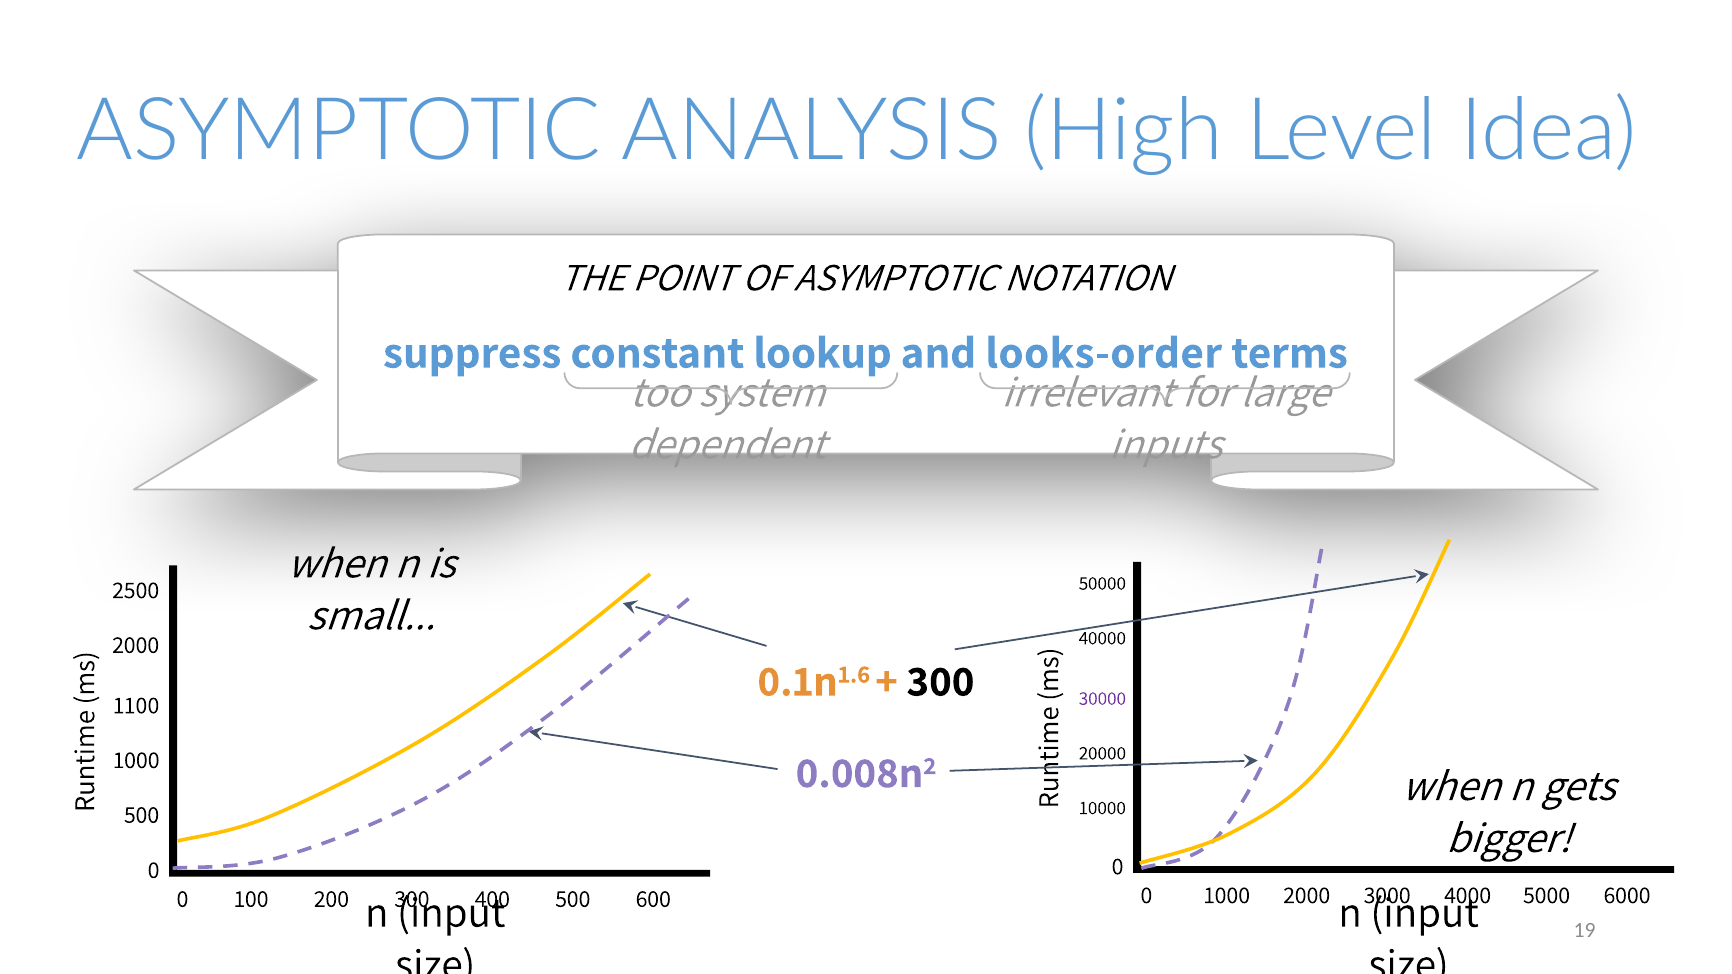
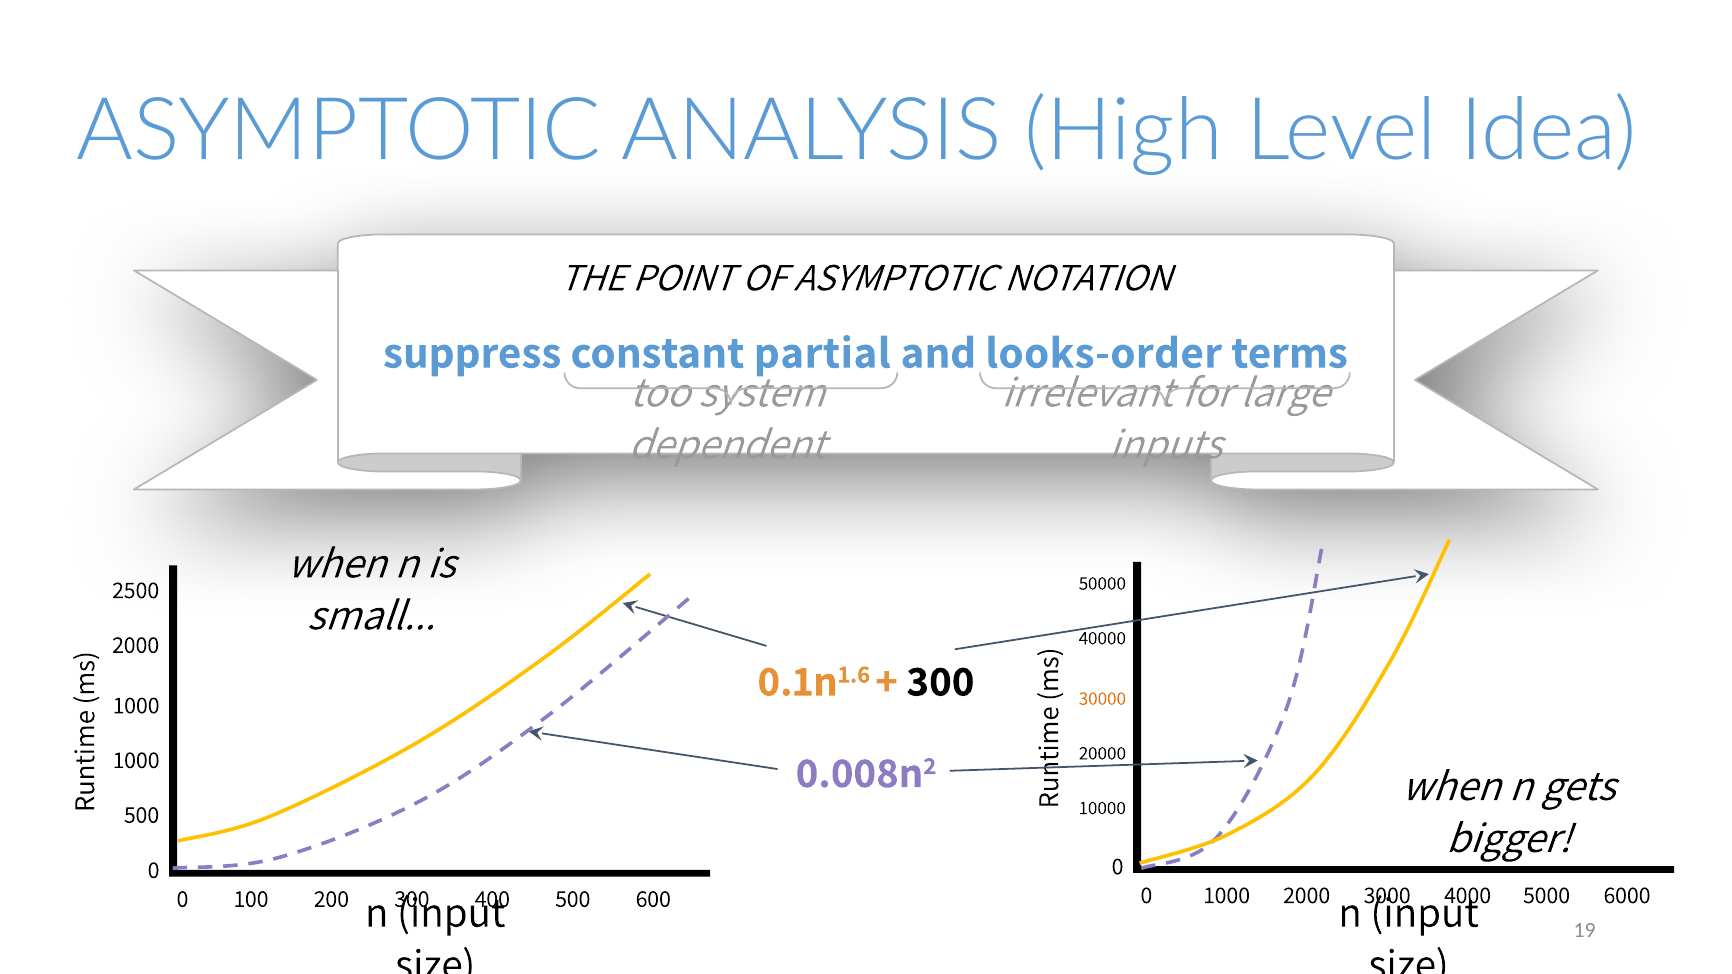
lookup: lookup -> partial
30000 colour: purple -> orange
1100 at (136, 706): 1100 -> 1000
